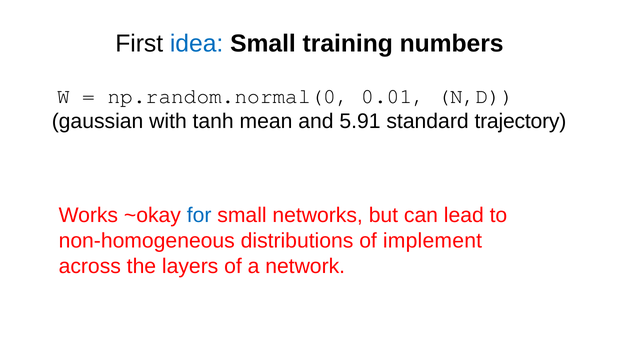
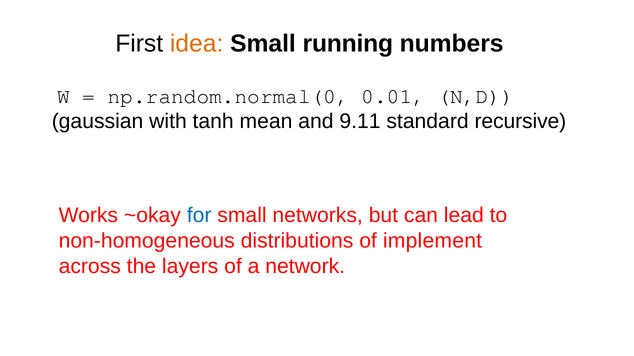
idea colour: blue -> orange
training: training -> running
5.91: 5.91 -> 9.11
trajectory: trajectory -> recursive
